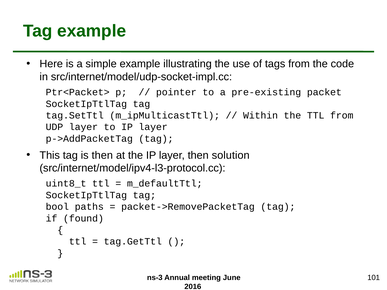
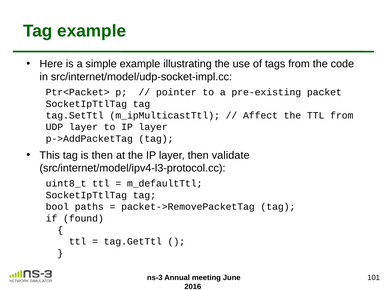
Within: Within -> Affect
solution: solution -> validate
